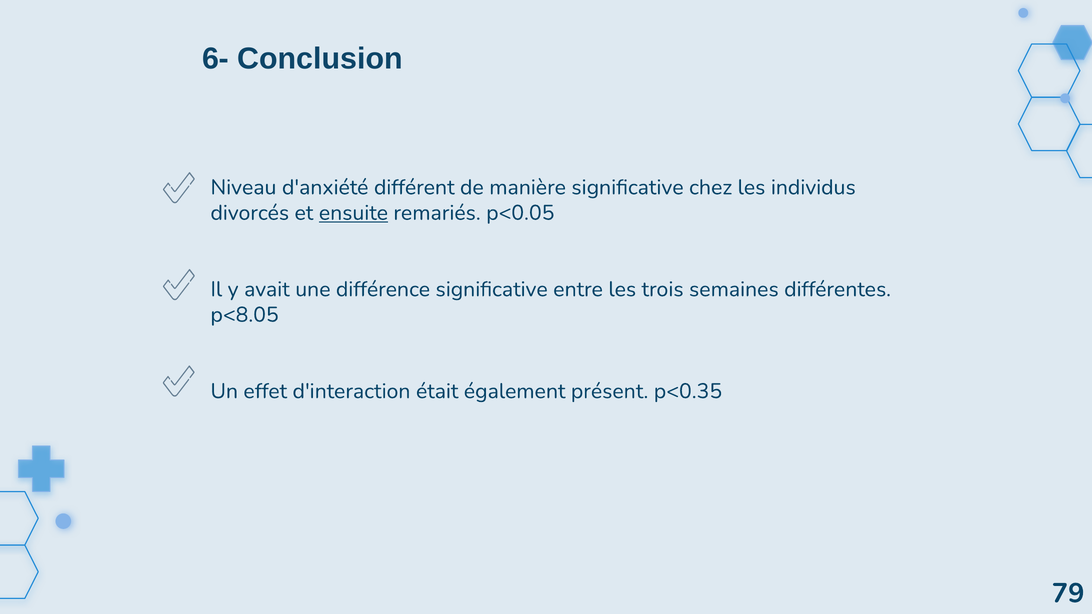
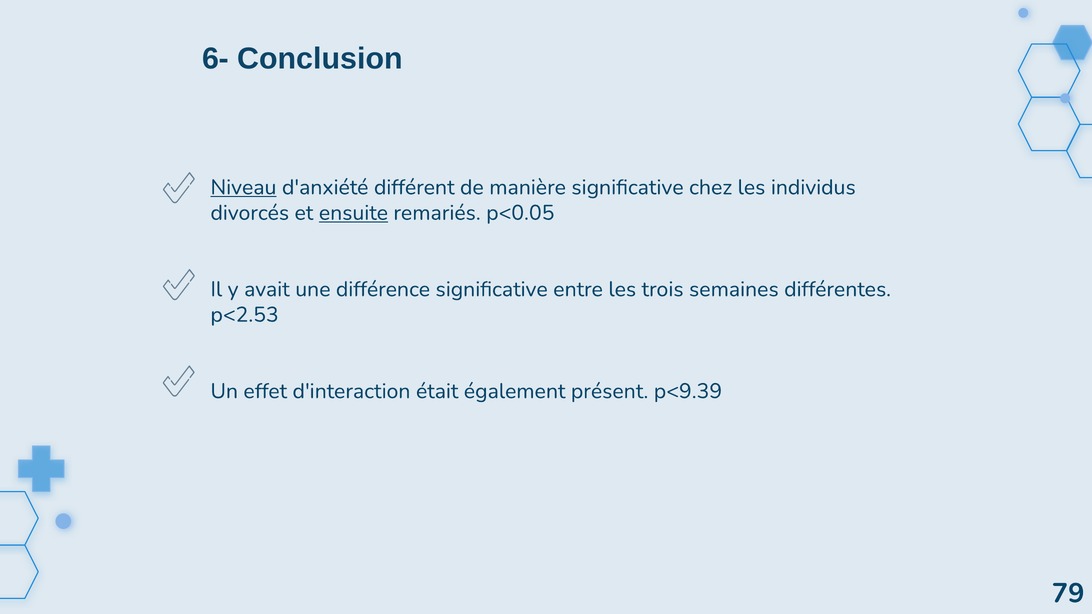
Niveau underline: none -> present
p<8.05: p<8.05 -> p<2.53
p<0.35: p<0.35 -> p<9.39
